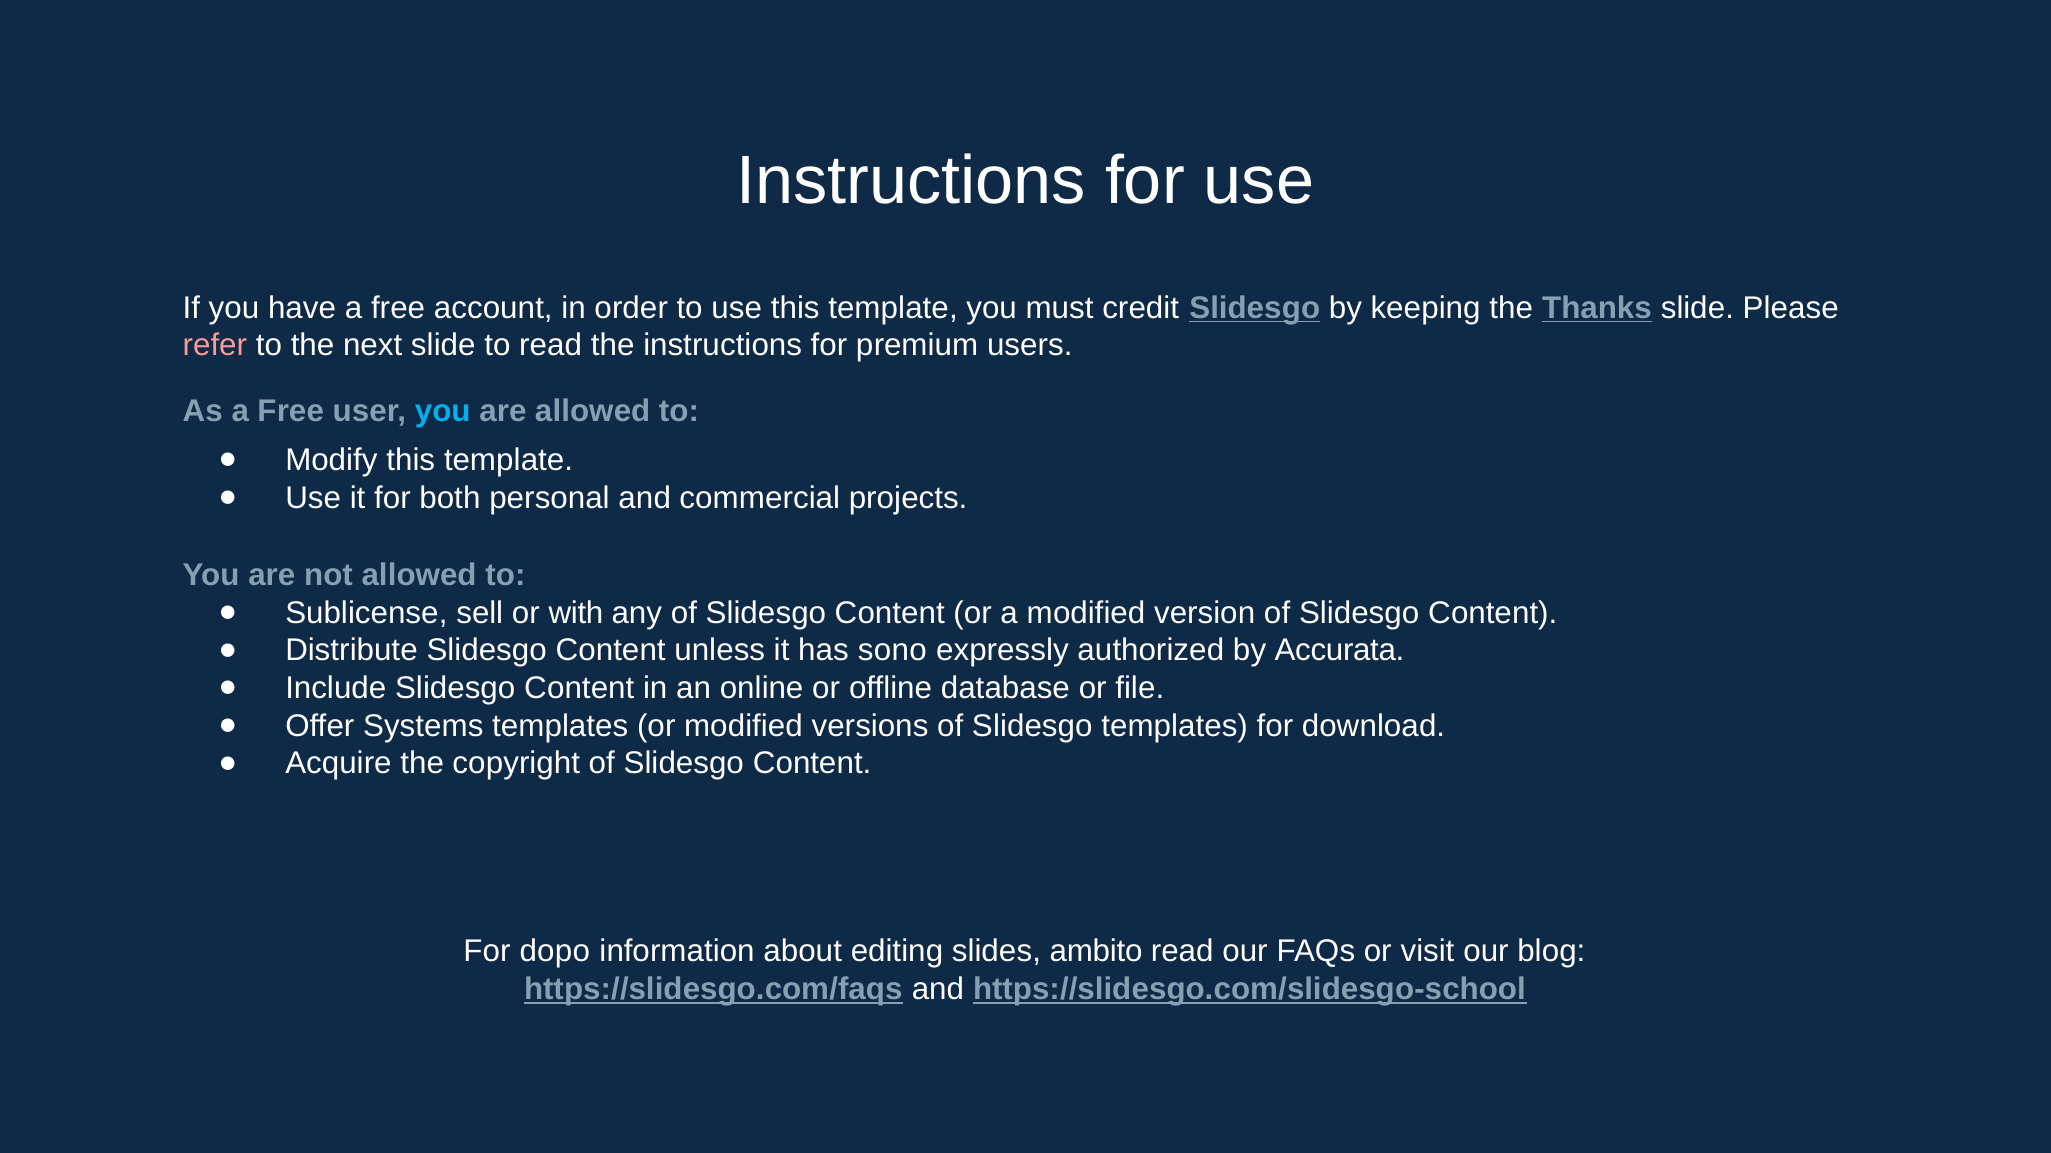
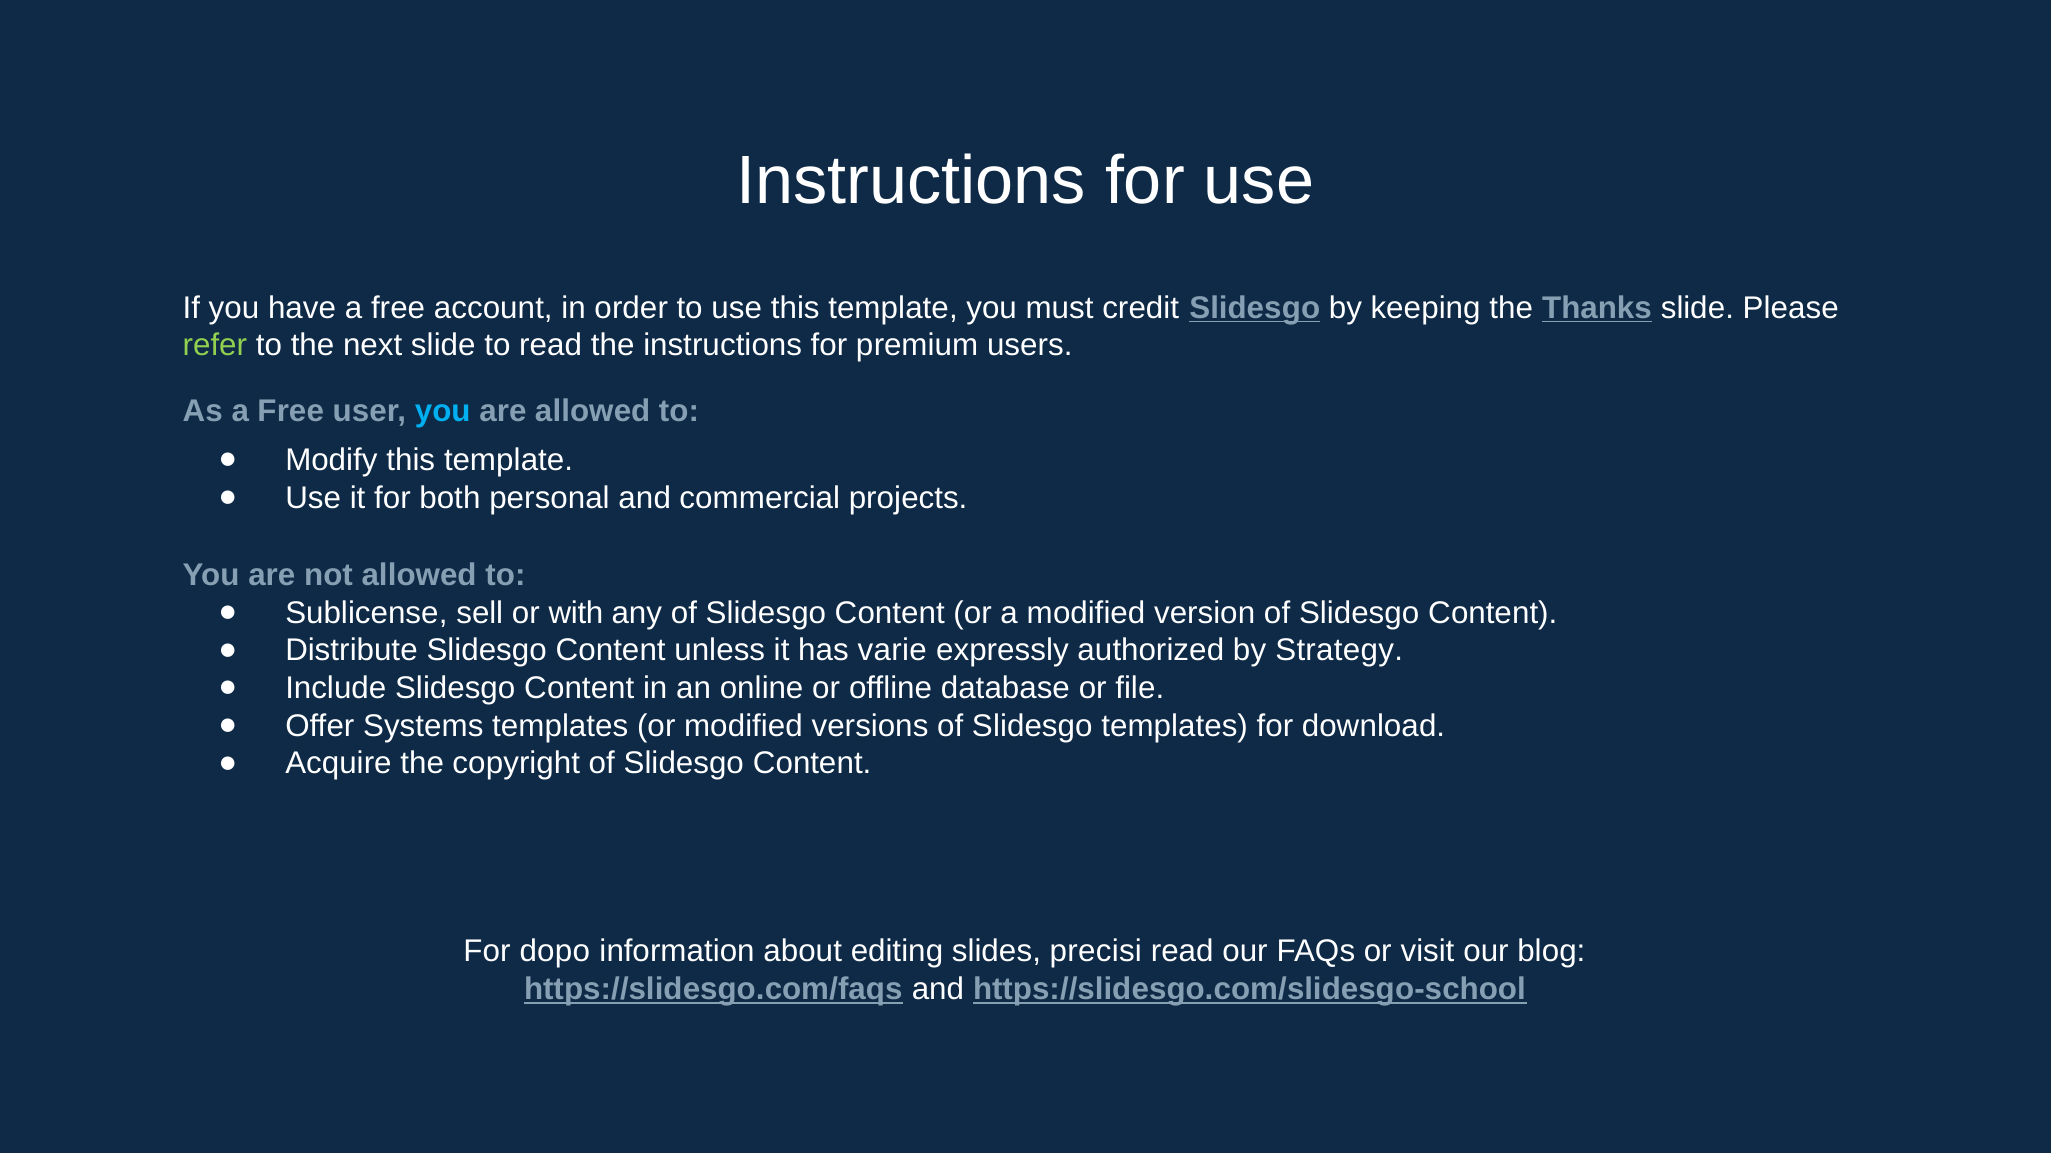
refer colour: pink -> light green
sono: sono -> varie
Accurata: Accurata -> Strategy
ambito: ambito -> precisi
